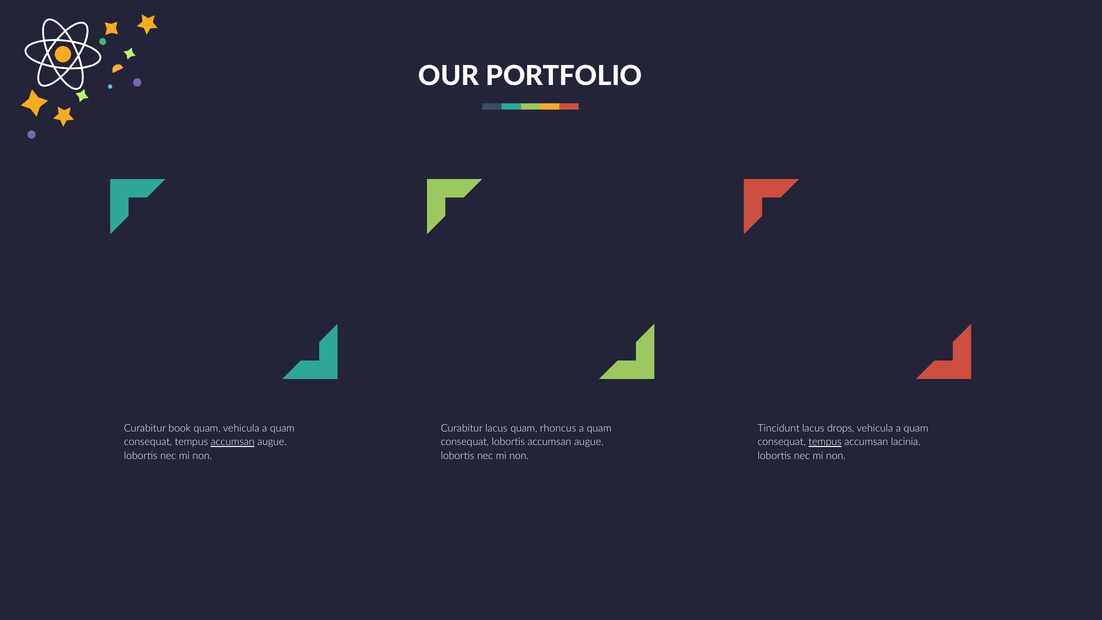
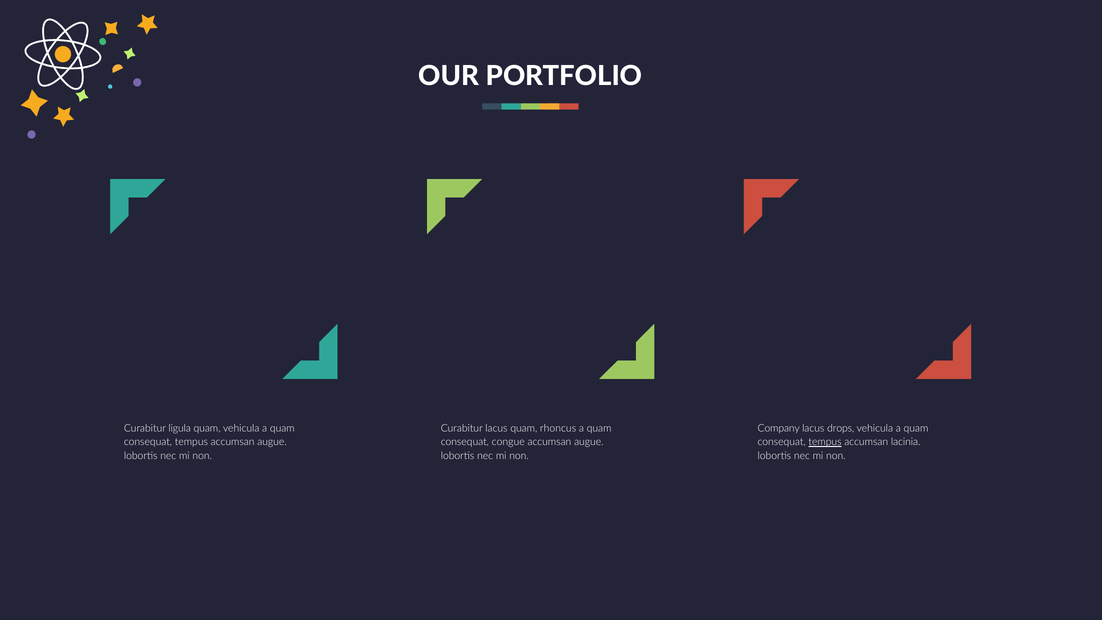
book: book -> ligula
Tincidunt: Tincidunt -> Company
accumsan at (233, 442) underline: present -> none
consequat lobortis: lobortis -> congue
